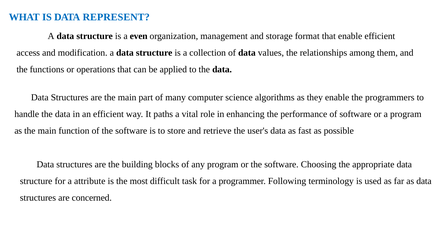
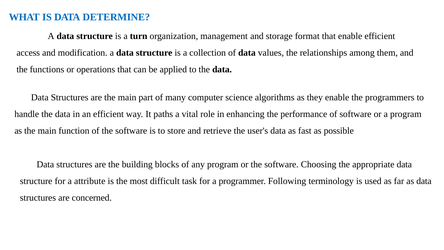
REPRESENT: REPRESENT -> DETERMINE
even: even -> turn
